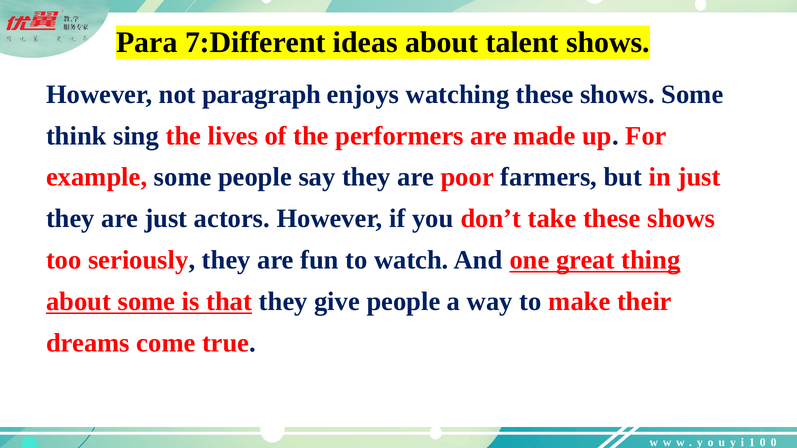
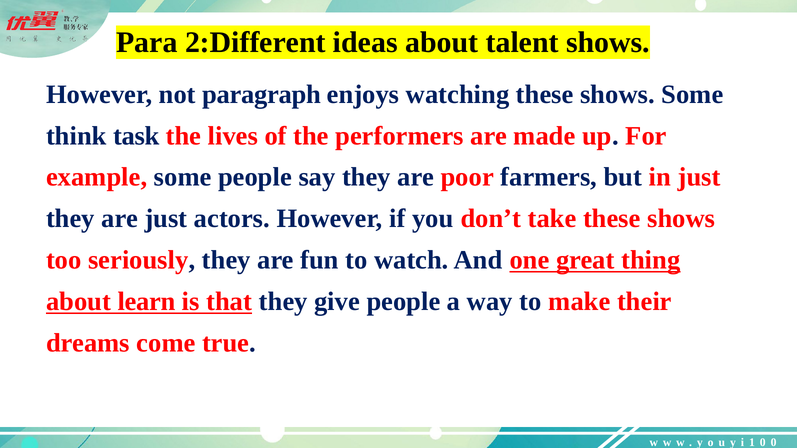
7:Different: 7:Different -> 2:Different
sing: sing -> task
about some: some -> learn
